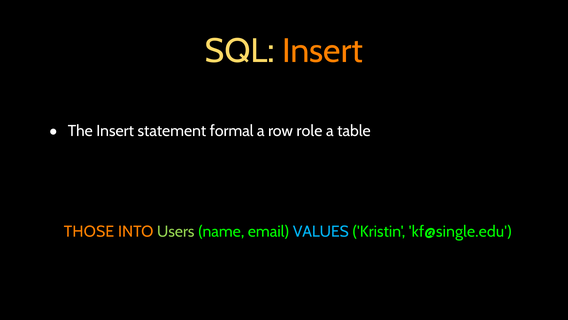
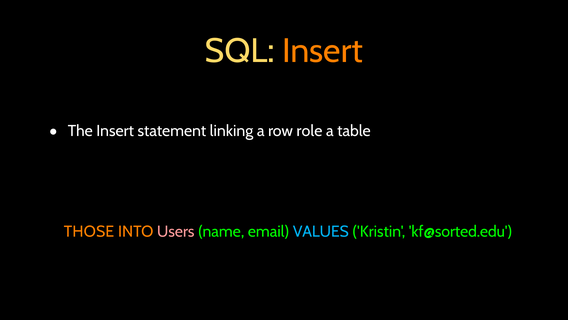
formal: formal -> linking
Users colour: light green -> pink
kf@single.edu: kf@single.edu -> kf@sorted.edu
